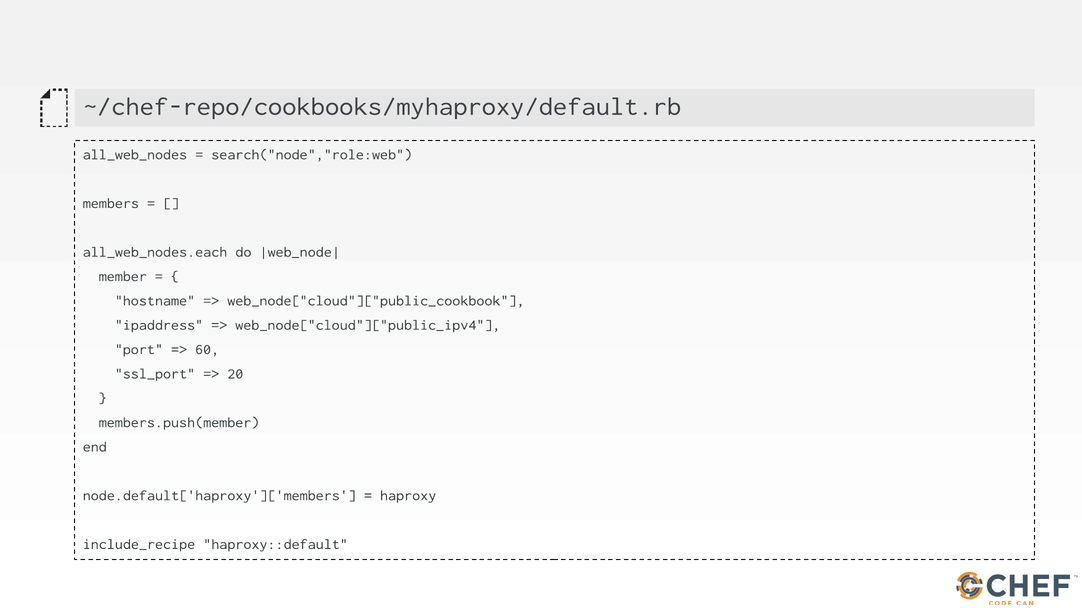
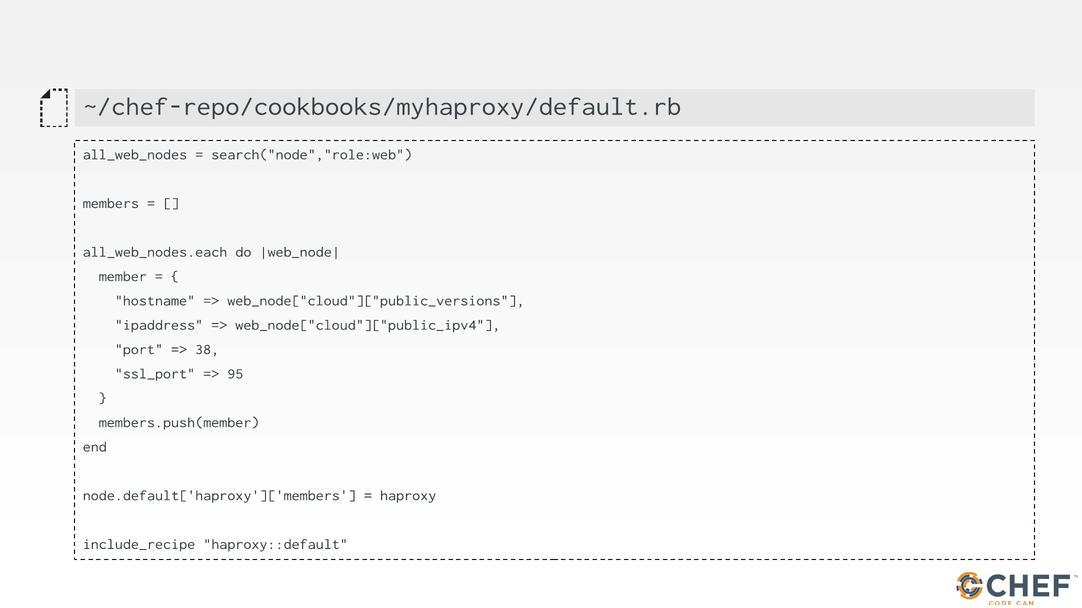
web_node["cloud"]["public_cookbook: web_node["cloud"]["public_cookbook -> web_node["cloud"]["public_versions
60: 60 -> 38
20: 20 -> 95
